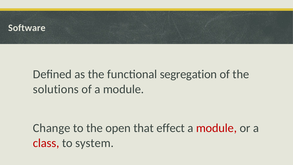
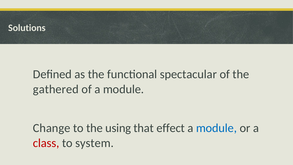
Software: Software -> Solutions
segregation: segregation -> spectacular
solutions: solutions -> gathered
open: open -> using
module at (216, 128) colour: red -> blue
